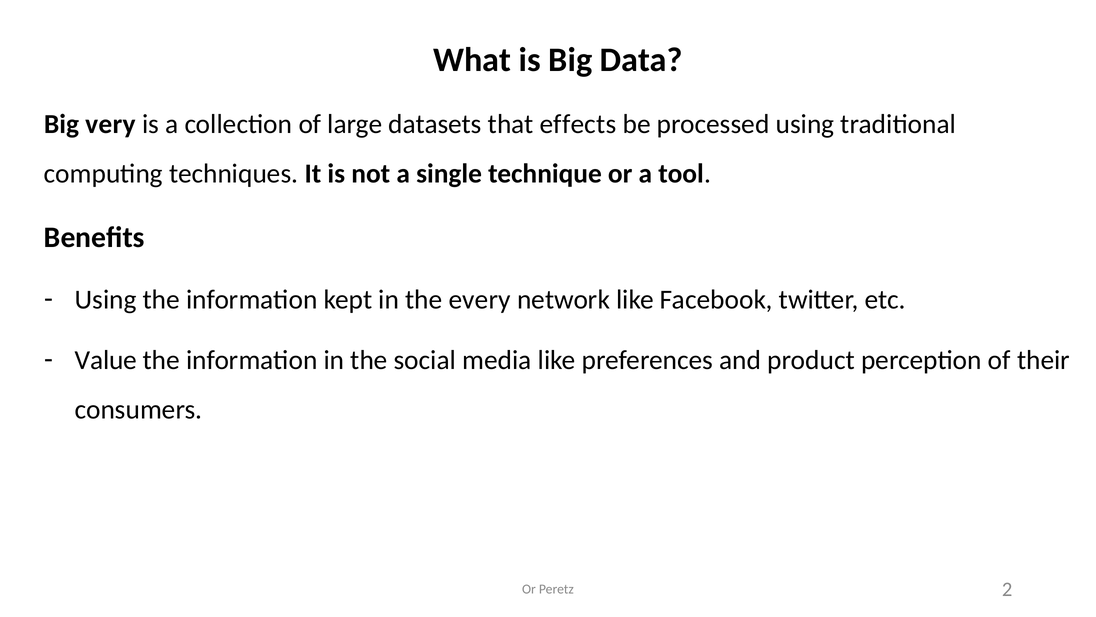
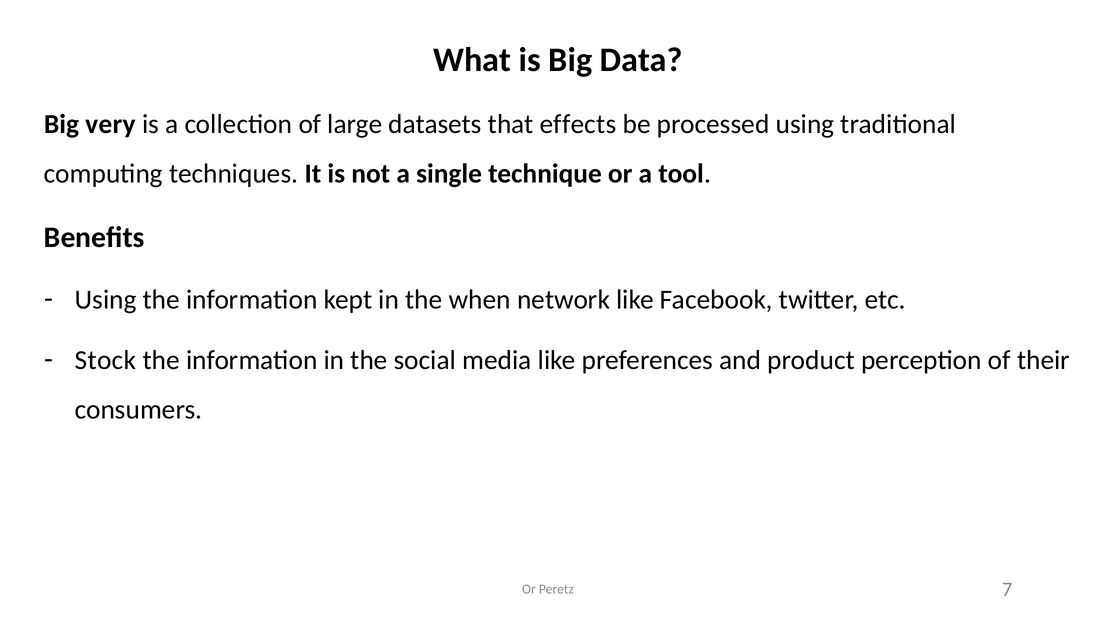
every: every -> when
Value: Value -> Stock
2: 2 -> 7
